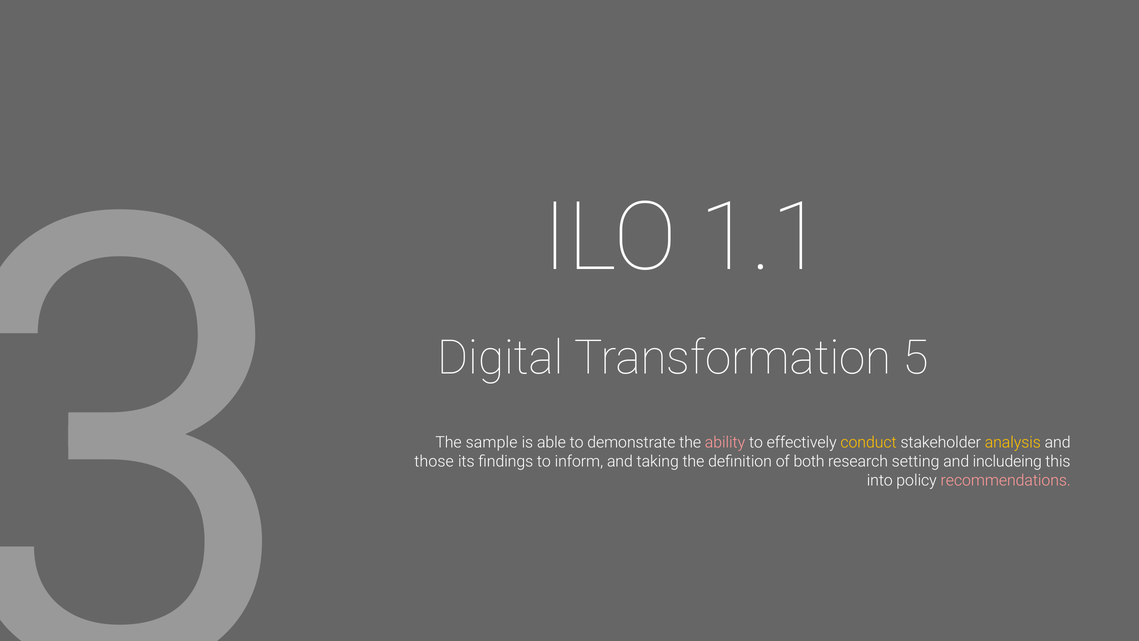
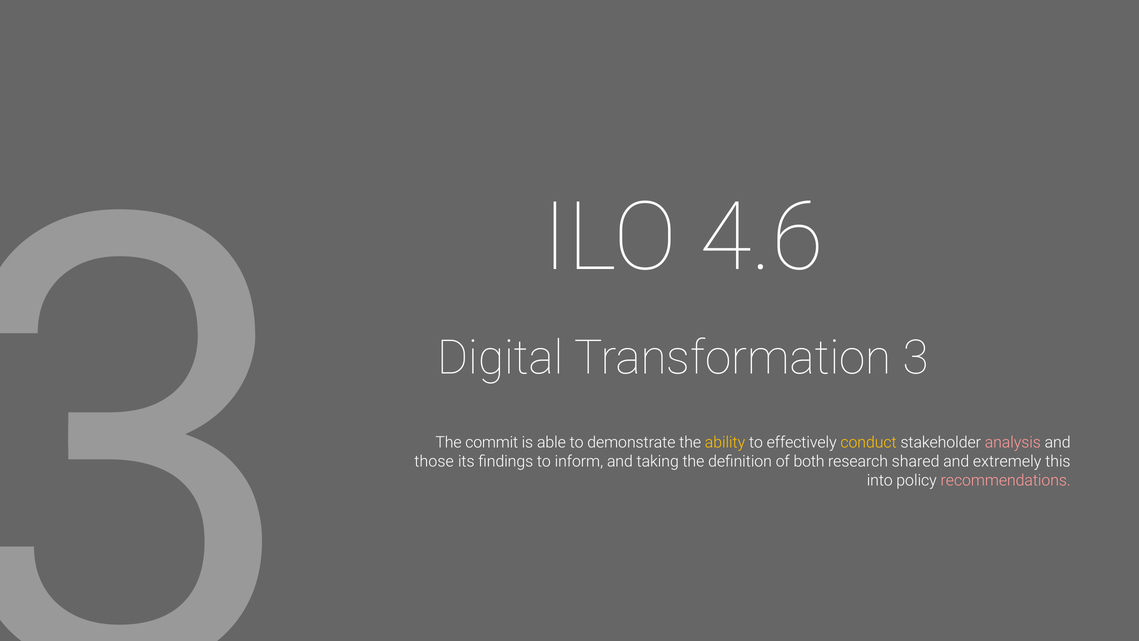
1.1: 1.1 -> 4.6
Transformation 5: 5 -> 3
sample: sample -> commit
ability colour: pink -> yellow
analysis colour: yellow -> pink
setting: setting -> shared
includeing: includeing -> extremely
